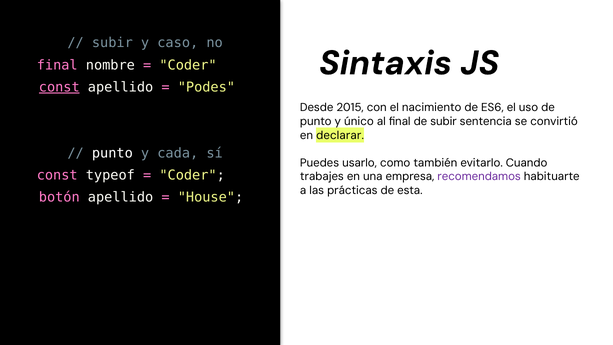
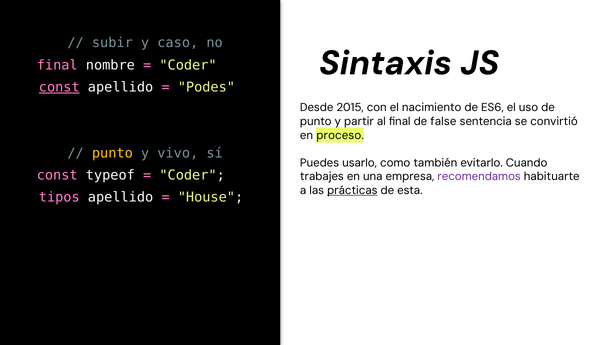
único: único -> partir
de subir: subir -> false
declarar: declarar -> proceso
punto at (112, 153) colour: white -> yellow
cada: cada -> vivo
prácticas underline: none -> present
botón: botón -> tipos
